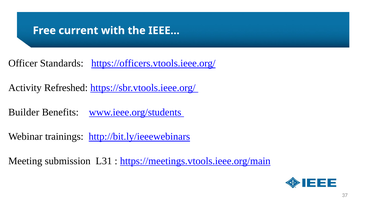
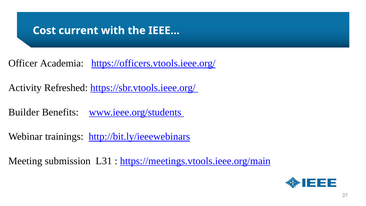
Free: Free -> Cost
Standards: Standards -> Academia
